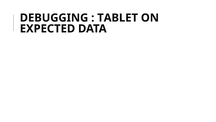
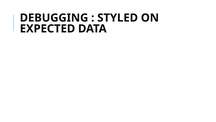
TABLET: TABLET -> STYLED
